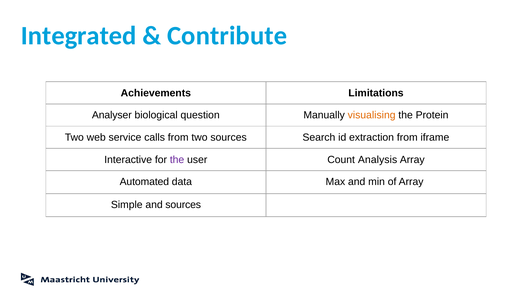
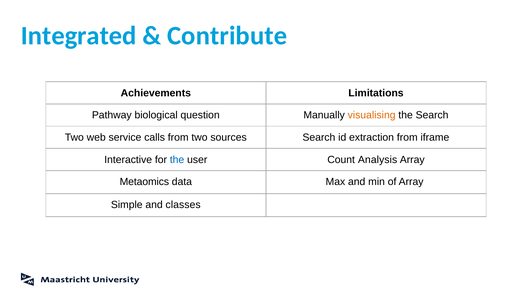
Analyser: Analyser -> Pathway
the Protein: Protein -> Search
the at (177, 160) colour: purple -> blue
Automated: Automated -> Metaomics
and sources: sources -> classes
